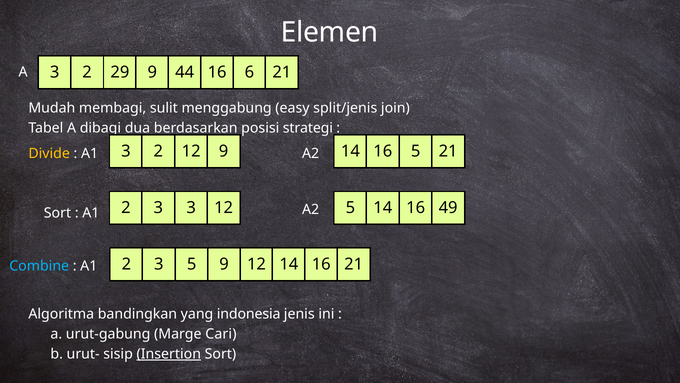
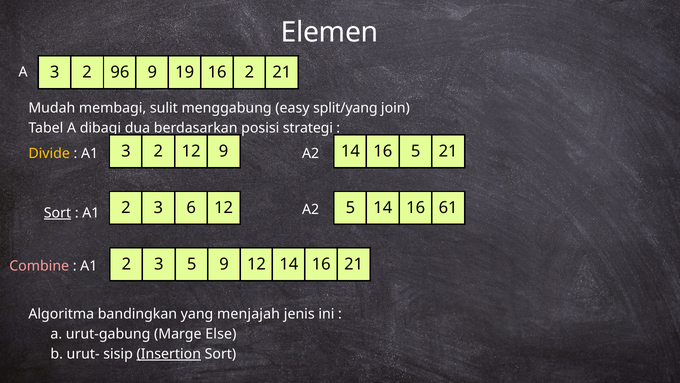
29: 29 -> 96
44: 44 -> 19
16 6: 6 -> 2
split/jenis: split/jenis -> split/yang
Sort at (57, 213) underline: none -> present
3 3: 3 -> 6
49: 49 -> 61
Combine colour: light blue -> pink
indonesia: indonesia -> menjajah
Cari: Cari -> Else
